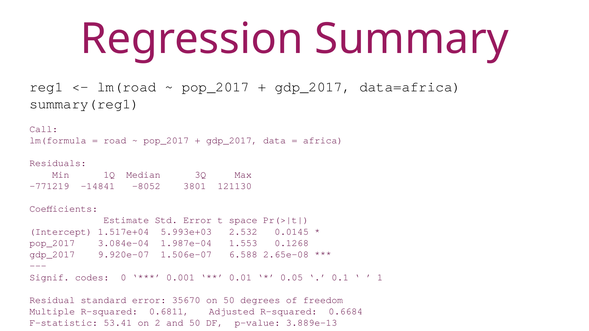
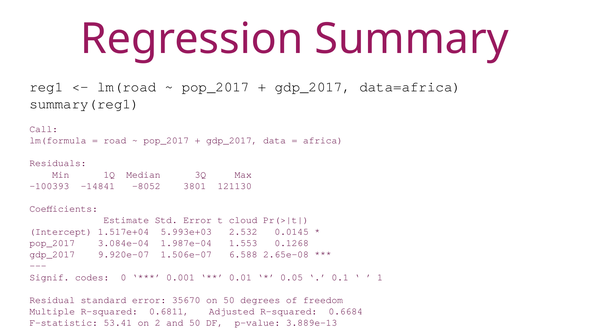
-771219: -771219 -> -100393
space: space -> cloud
